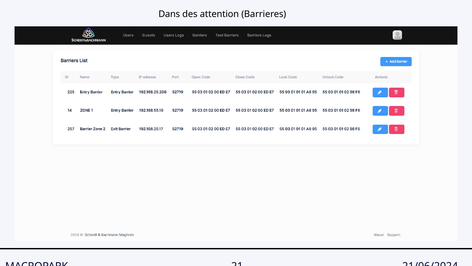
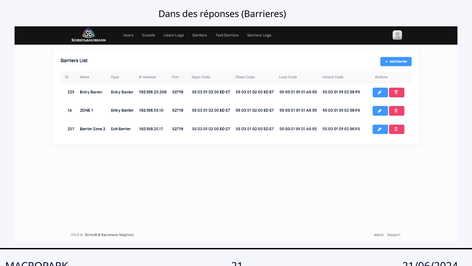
attention: attention -> réponses
